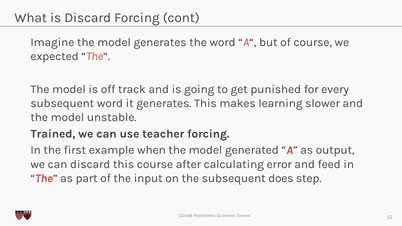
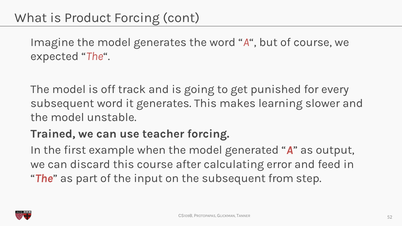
is Discard: Discard -> Product
does: does -> from
